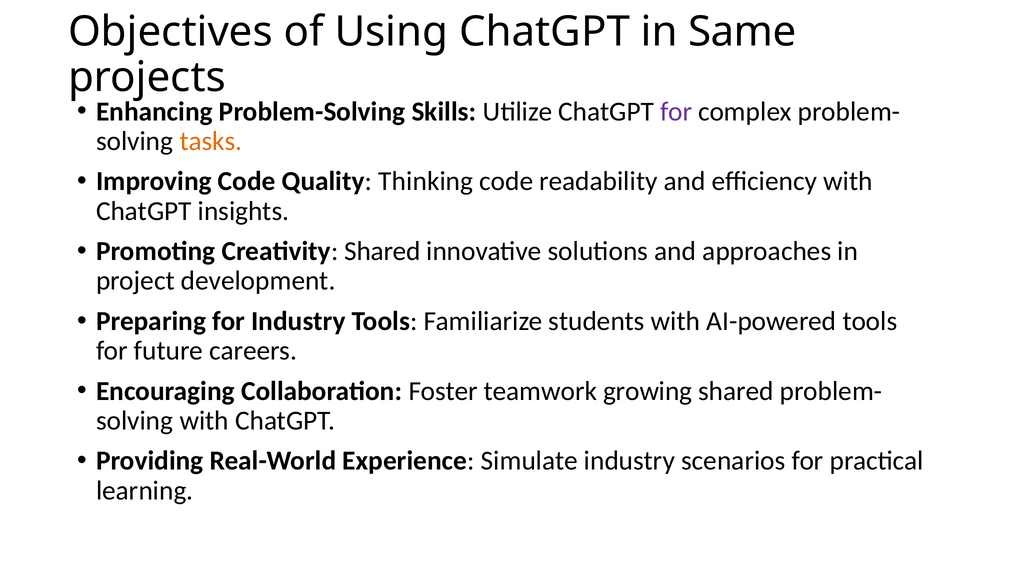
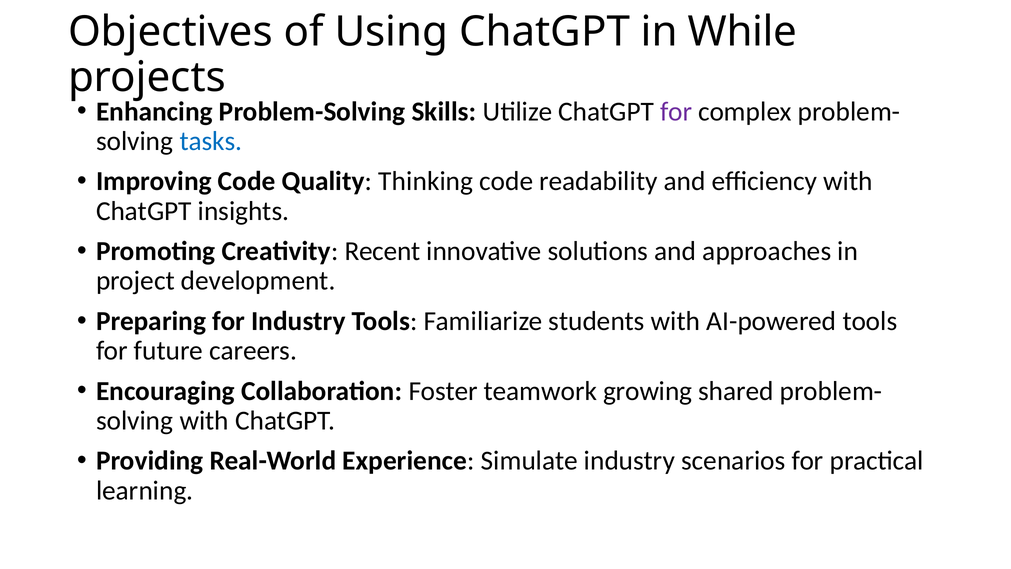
Same: Same -> While
tasks colour: orange -> blue
Creativity Shared: Shared -> Recent
